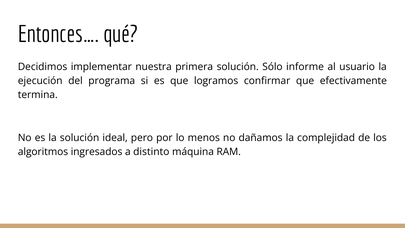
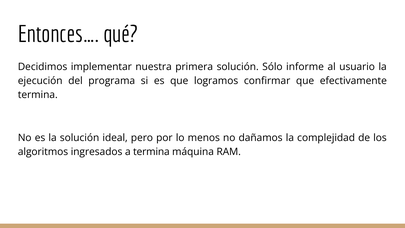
a distinto: distinto -> termina
